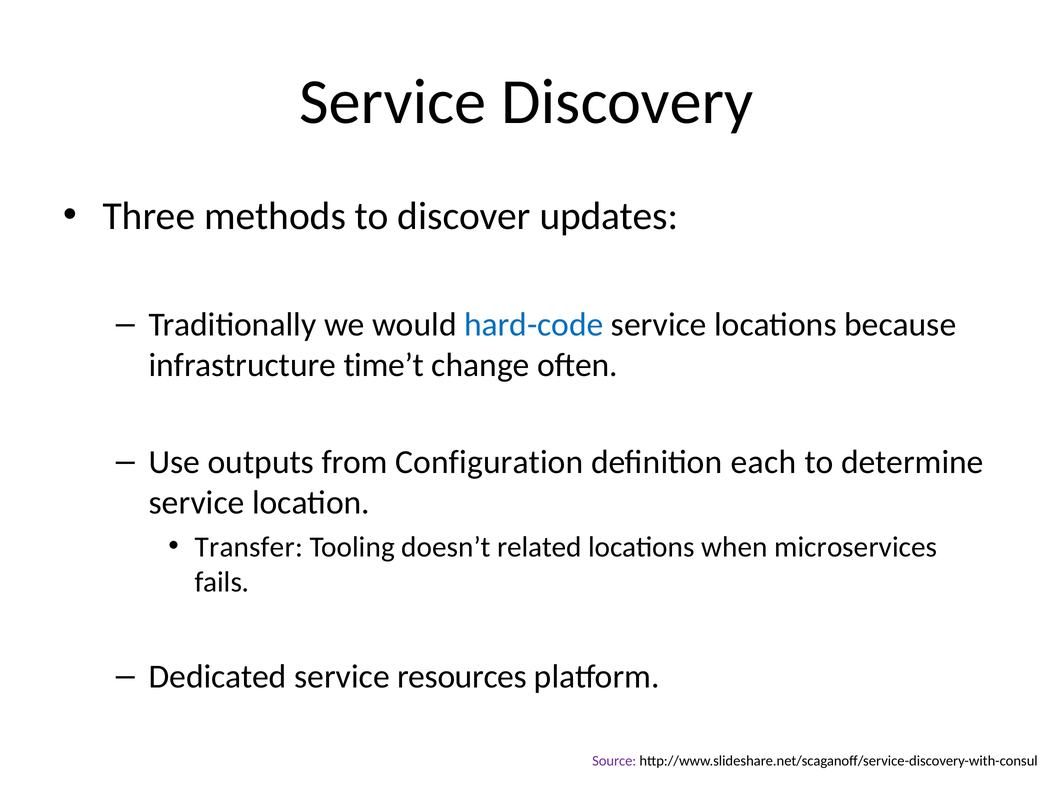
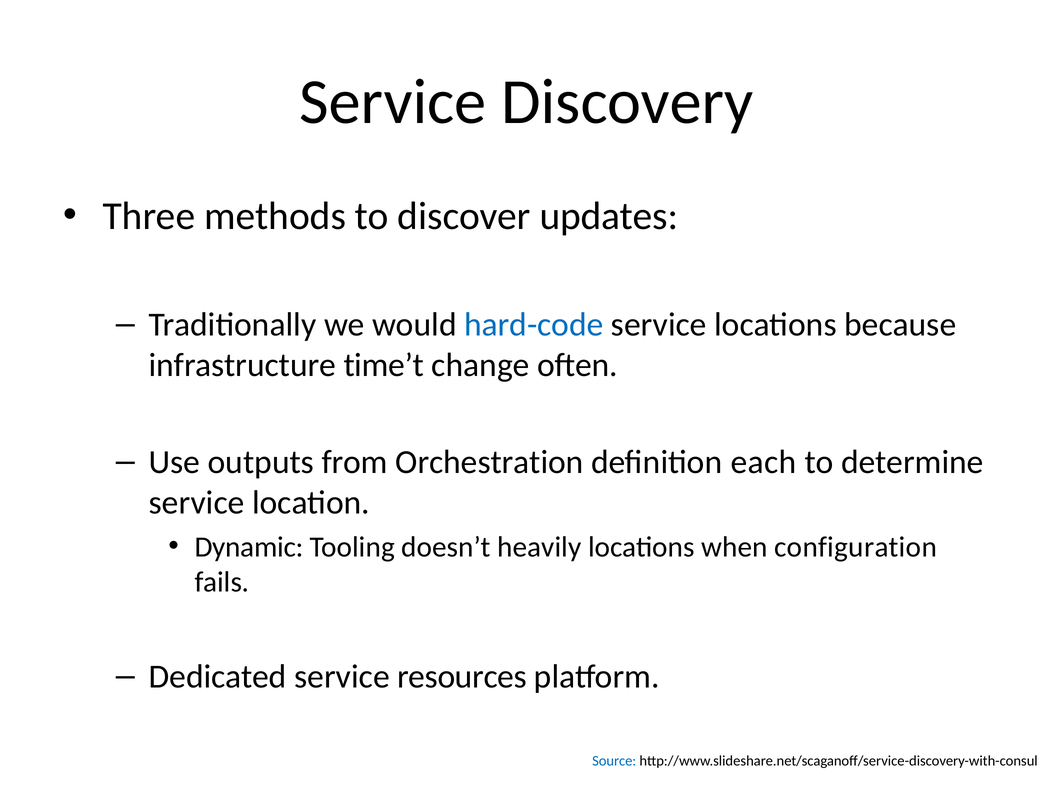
Configuration: Configuration -> Orchestration
Transfer: Transfer -> Dynamic
related: related -> heavily
microservices: microservices -> configuration
Source colour: purple -> blue
